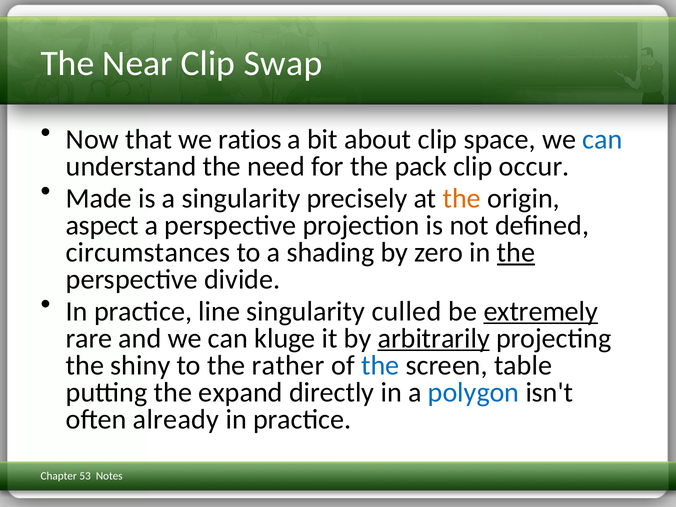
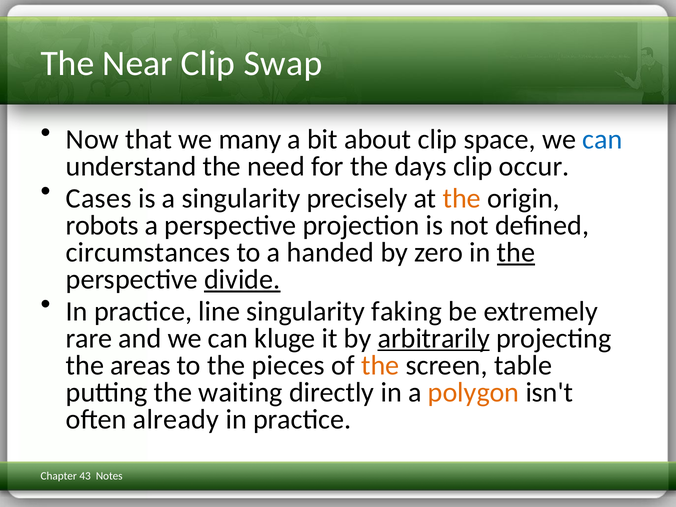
ratios: ratios -> many
pack: pack -> days
Made: Made -> Cases
aspect: aspect -> robots
shading: shading -> handed
divide underline: none -> present
culled: culled -> faking
extremely underline: present -> none
shiny: shiny -> areas
rather: rather -> pieces
the at (380, 365) colour: blue -> orange
expand: expand -> waiting
polygon colour: blue -> orange
53: 53 -> 43
